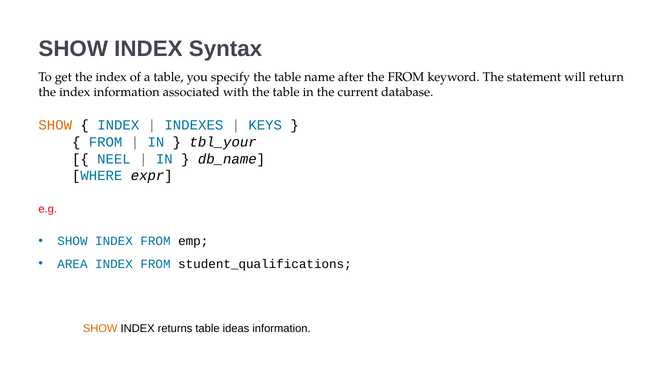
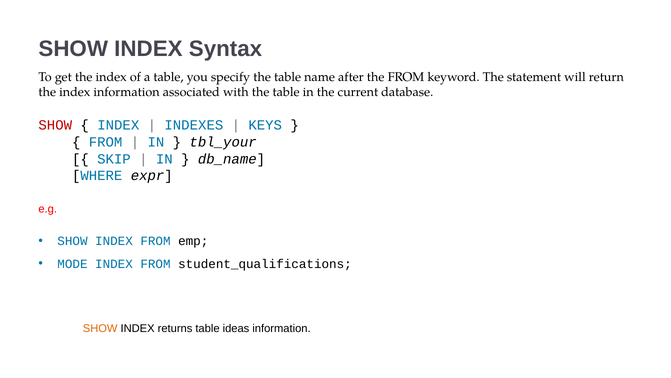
SHOW at (55, 125) colour: orange -> red
NEEL: NEEL -> SKIP
AREA: AREA -> MODE
